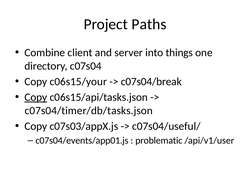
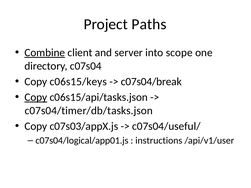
Combine underline: none -> present
things: things -> scope
c06s15/your: c06s15/your -> c06s15/keys
c07s04/events/app01.js: c07s04/events/app01.js -> c07s04/logical/app01.js
problematic: problematic -> instructions
